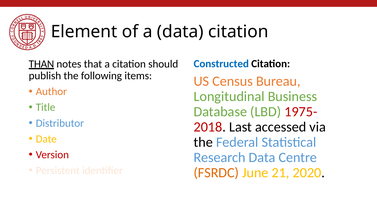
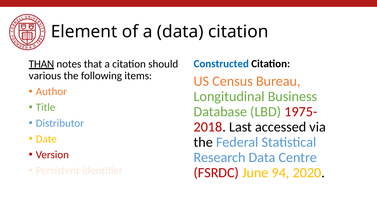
publish: publish -> various
FSRDC colour: orange -> red
21: 21 -> 94
